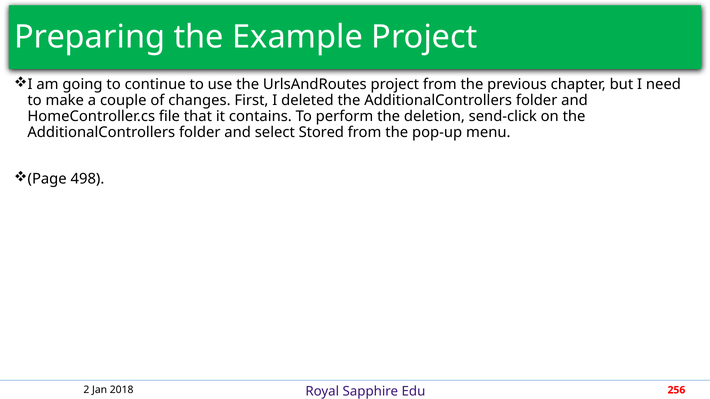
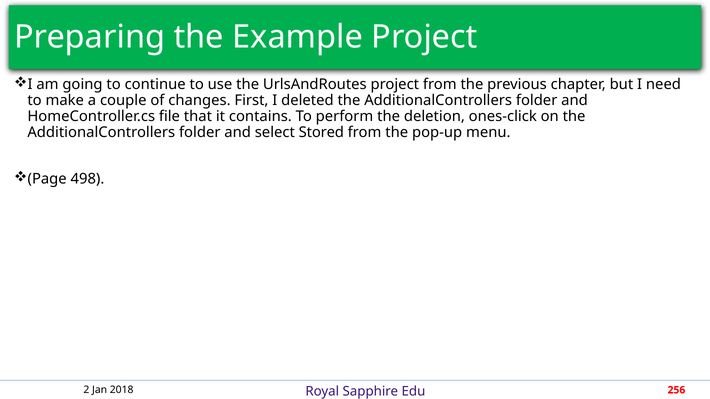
send-click: send-click -> ones-click
